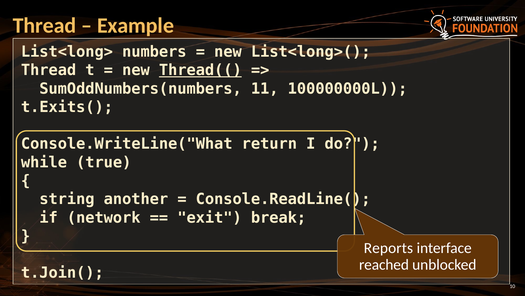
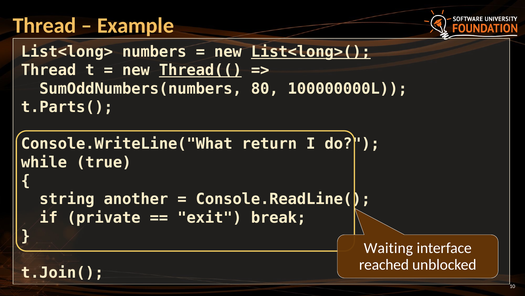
List<long>( underline: none -> present
11: 11 -> 80
t.Exits(: t.Exits( -> t.Parts(
network: network -> private
Reports: Reports -> Waiting
